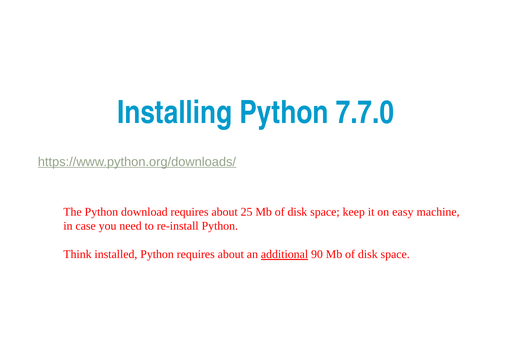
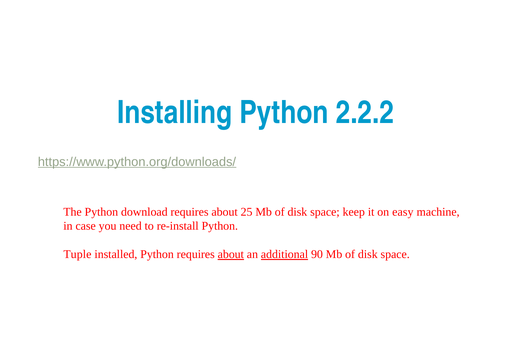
7.7.0: 7.7.0 -> 2.2.2
Think: Think -> Tuple
about at (231, 255) underline: none -> present
